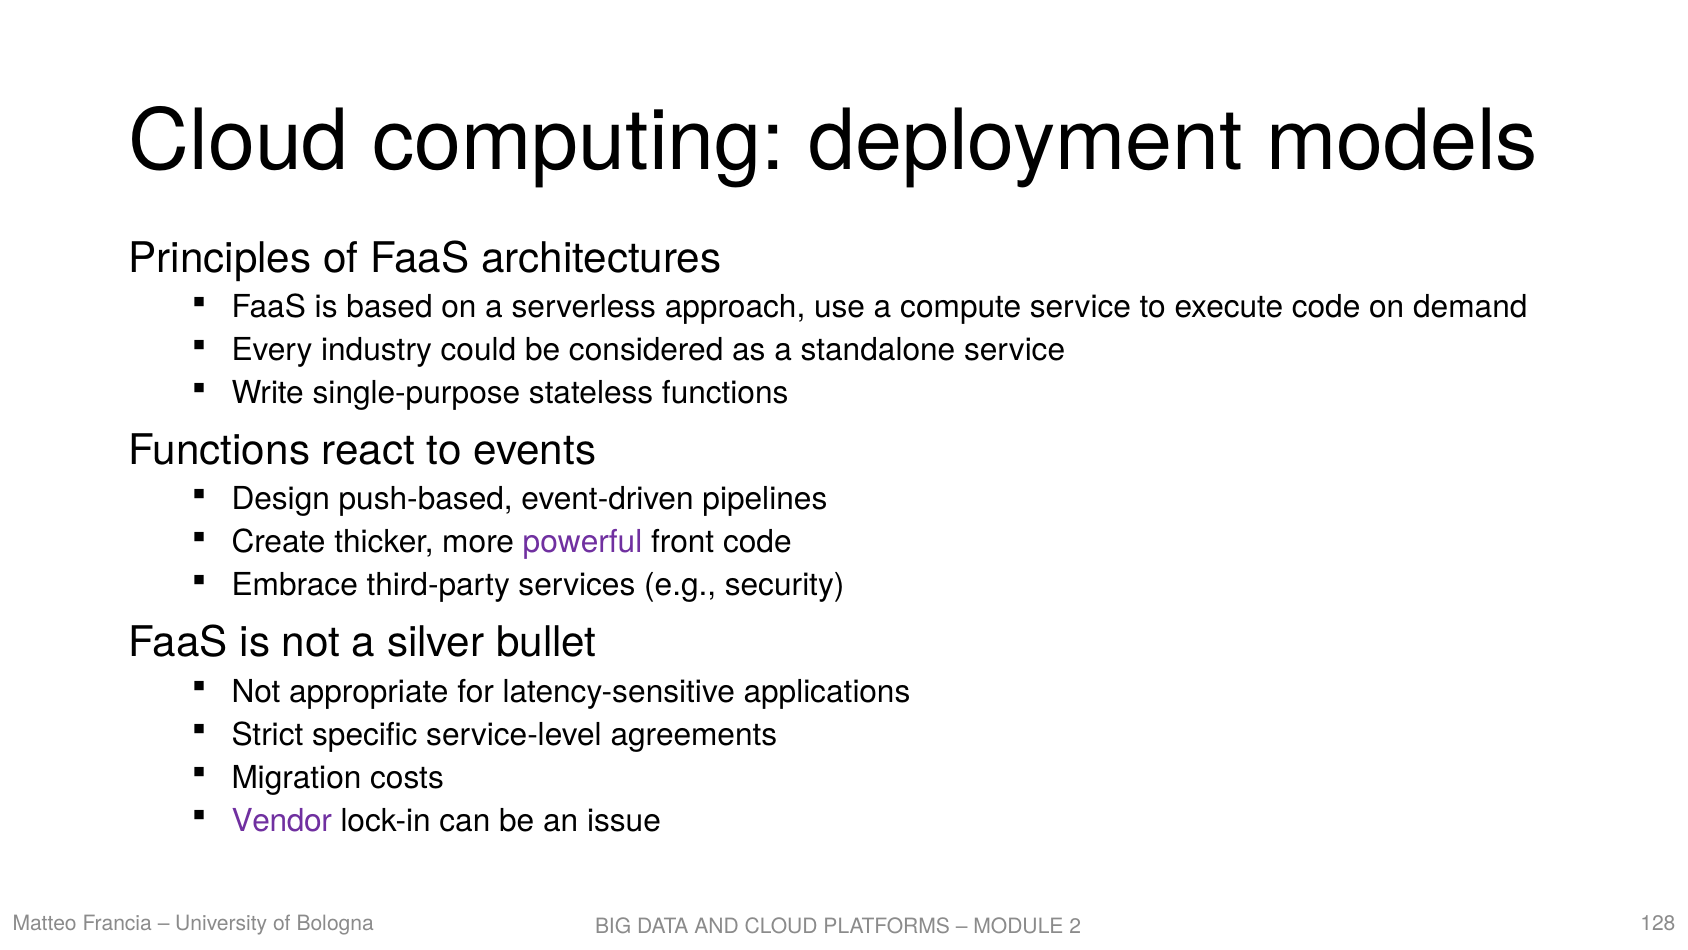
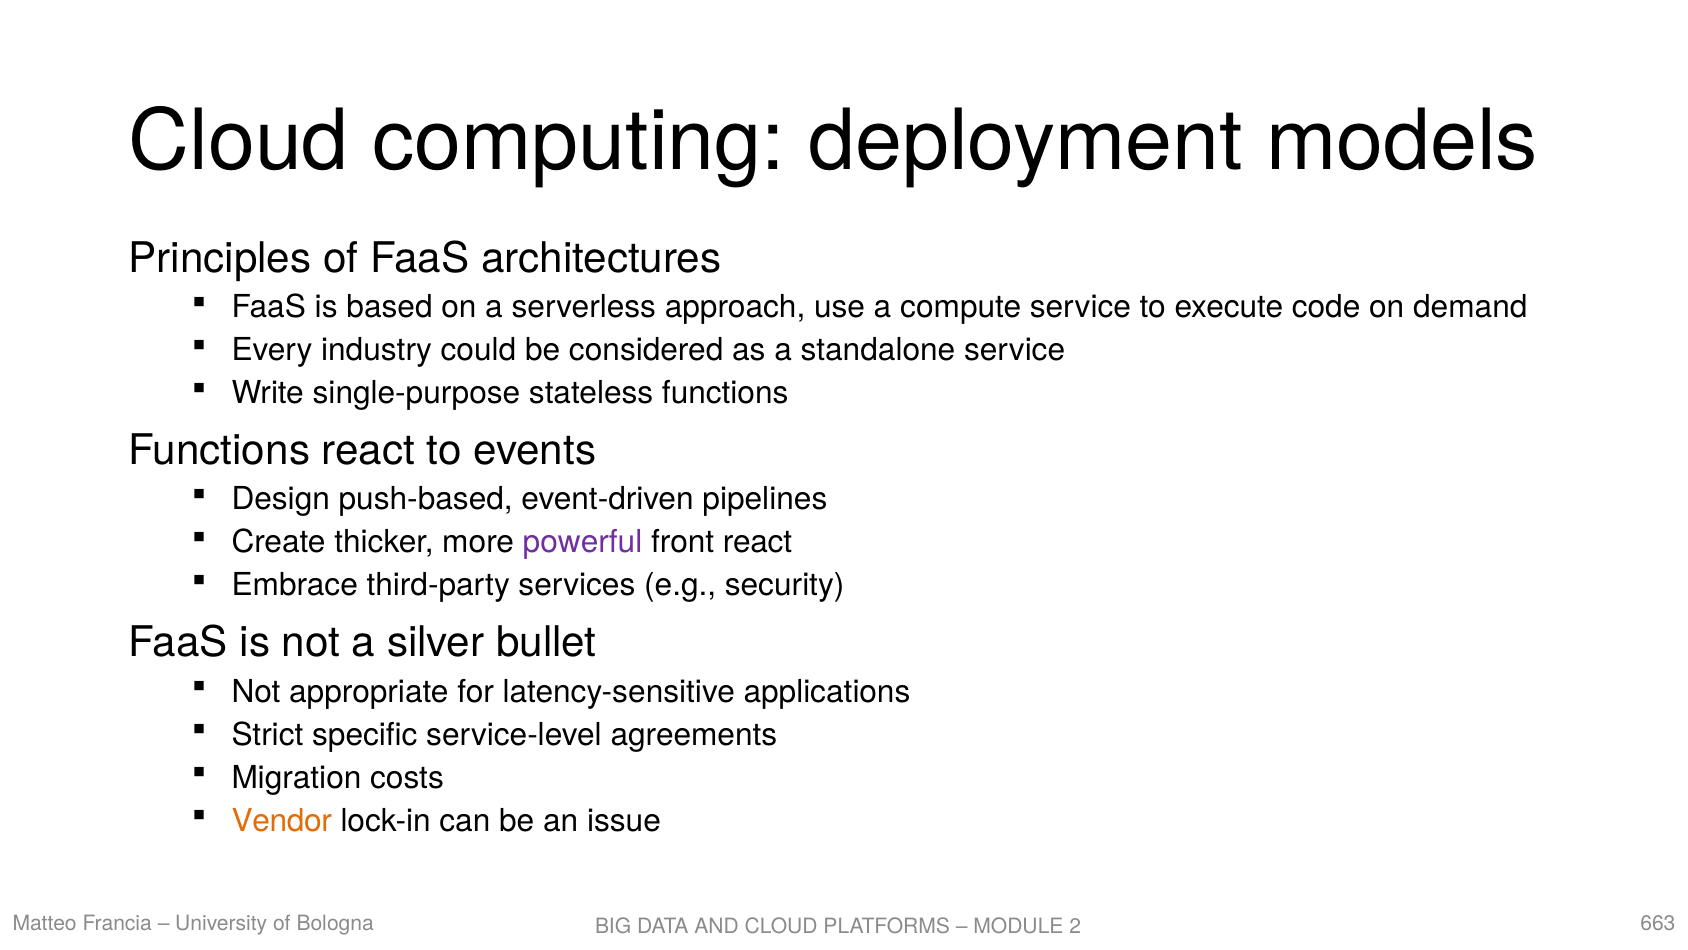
front code: code -> react
Vendor colour: purple -> orange
128: 128 -> 663
